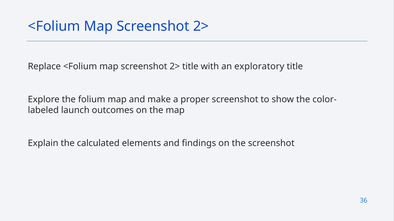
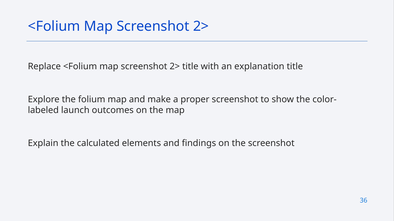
exploratory: exploratory -> explanation
